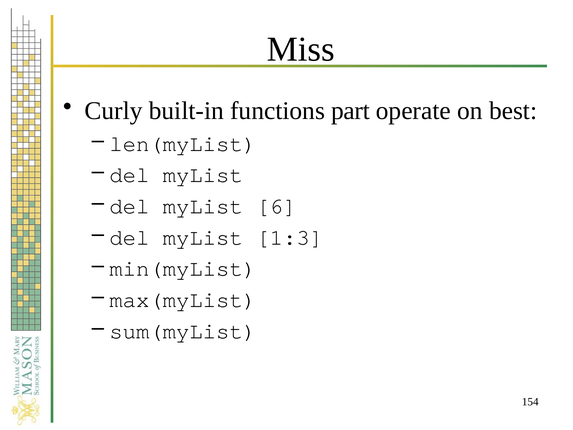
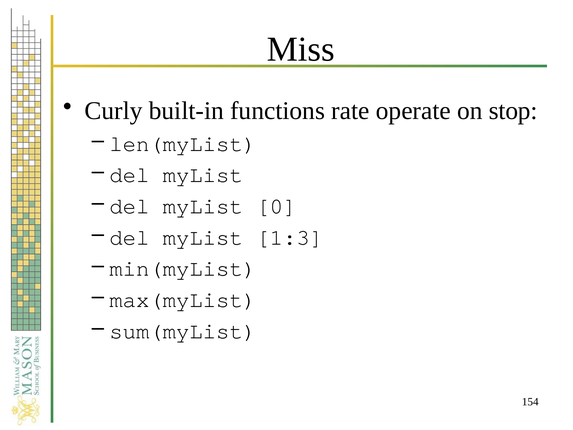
part: part -> rate
best: best -> stop
6: 6 -> 0
